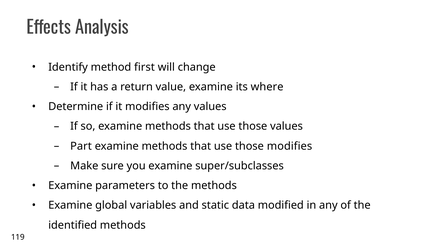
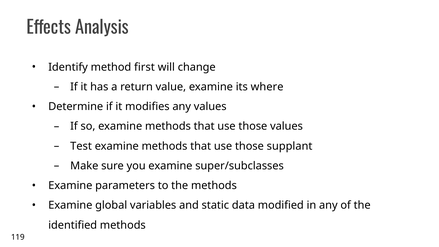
Part: Part -> Test
those modifies: modifies -> supplant
